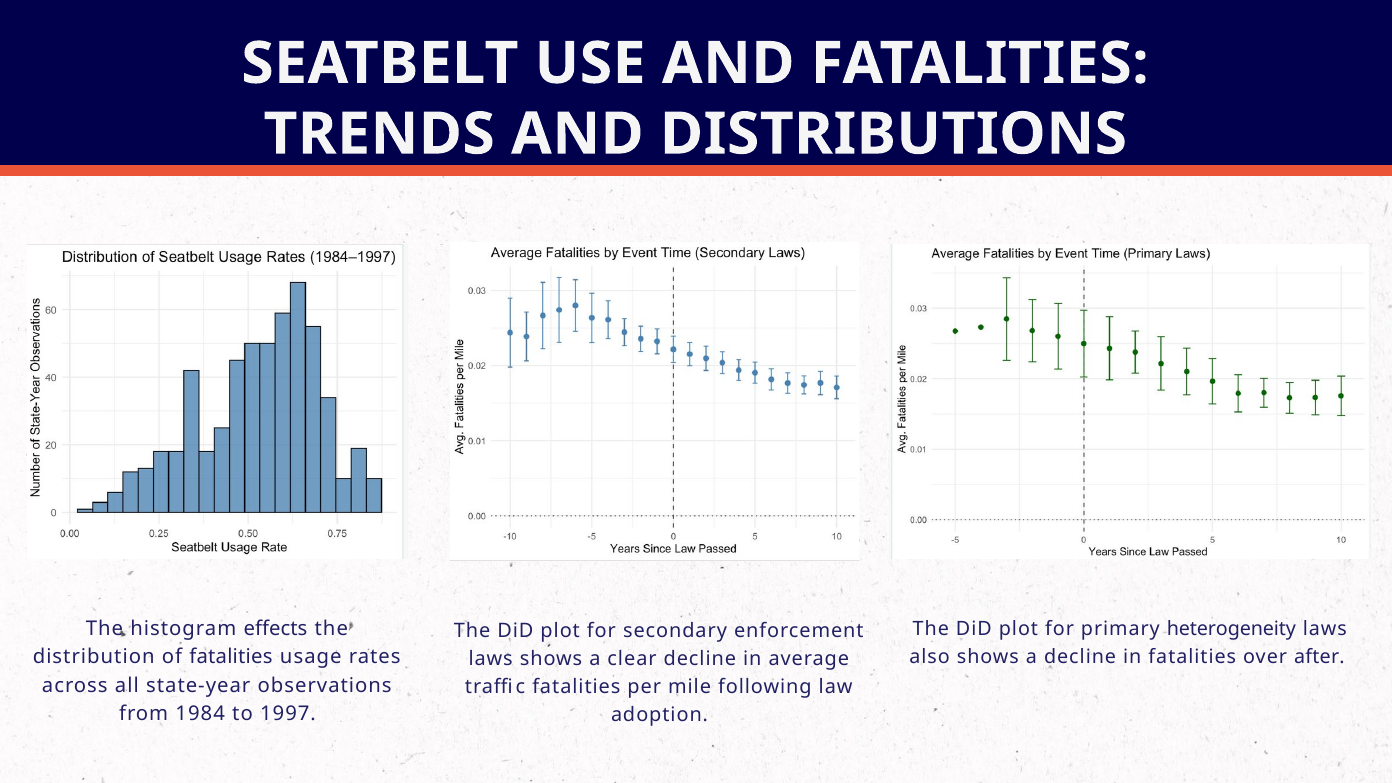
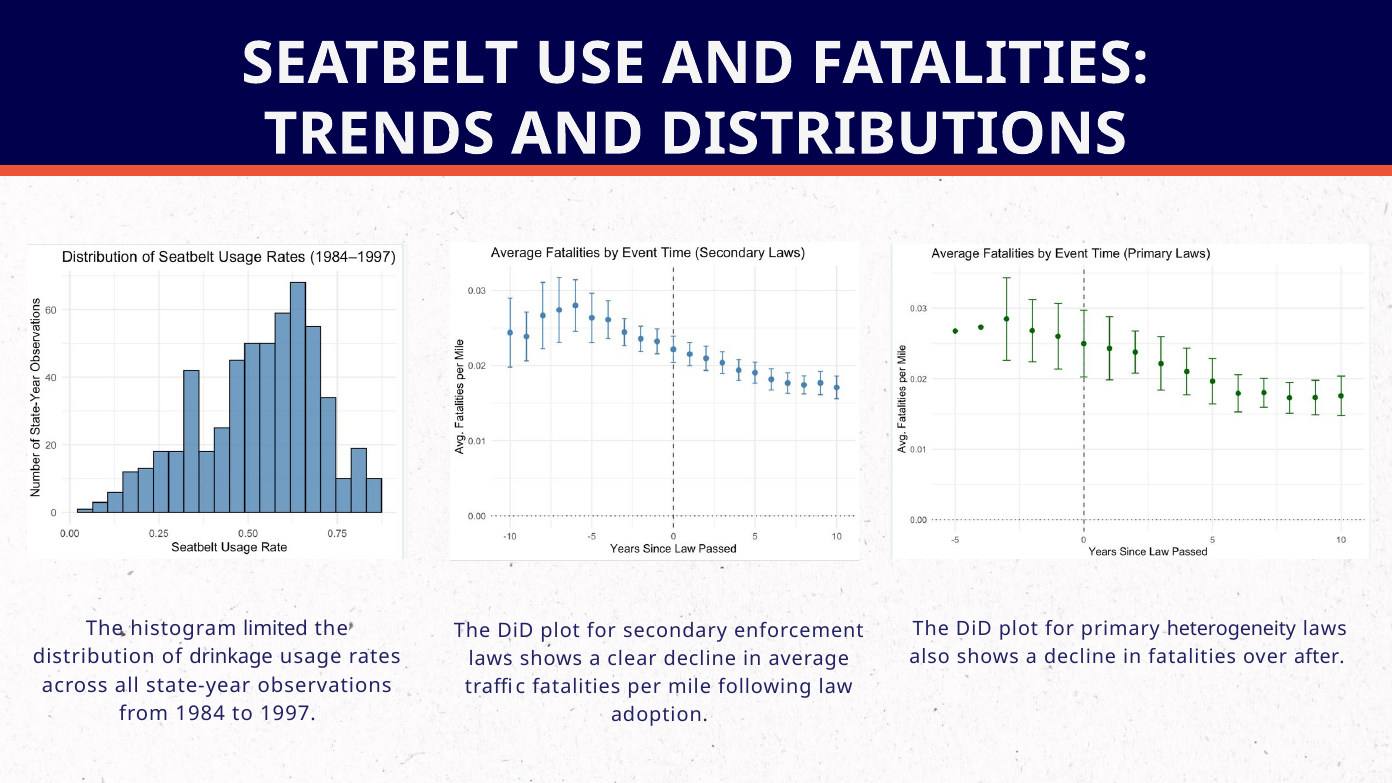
effects: effects -> limited
of fatalities: fatalities -> drinkage
